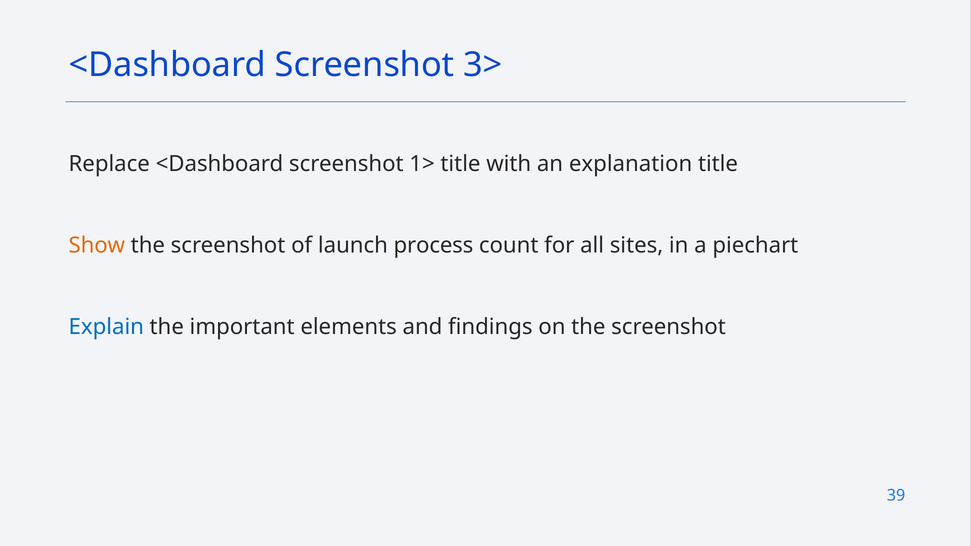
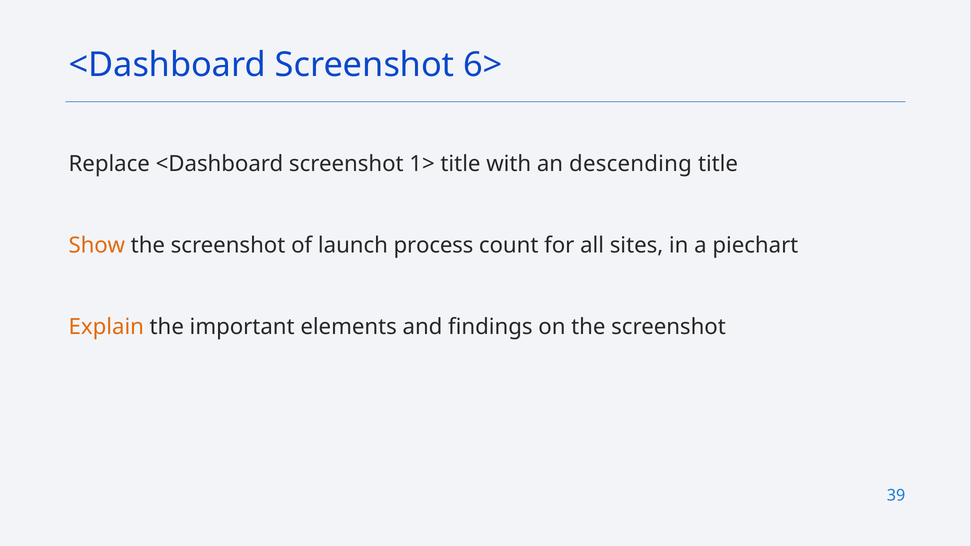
3>: 3> -> 6>
explanation: explanation -> descending
Explain colour: blue -> orange
